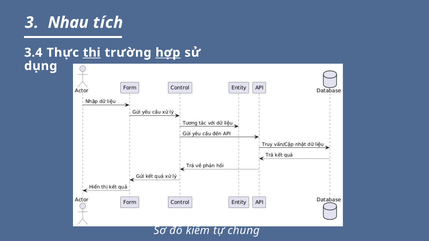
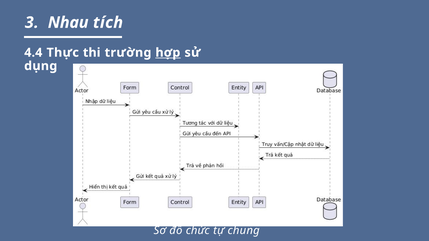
3.4: 3.4 -> 4.4
thi underline: present -> none
kiểm: kiểm -> chức
